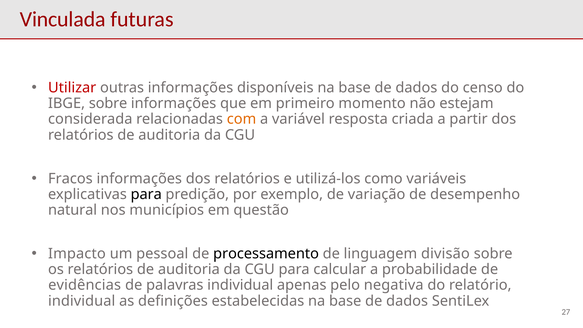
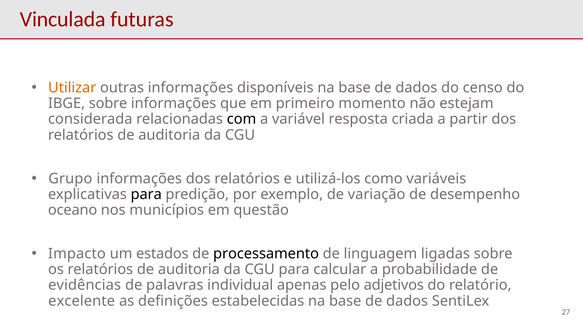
Utilizar colour: red -> orange
com colour: orange -> black
Fracos: Fracos -> Grupo
natural: natural -> oceano
pessoal: pessoal -> estados
divisão: divisão -> ligadas
negativa: negativa -> adjetivos
individual at (82, 301): individual -> excelente
